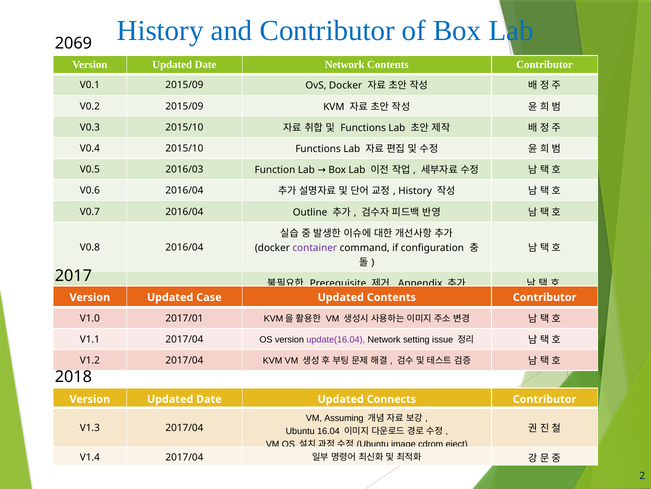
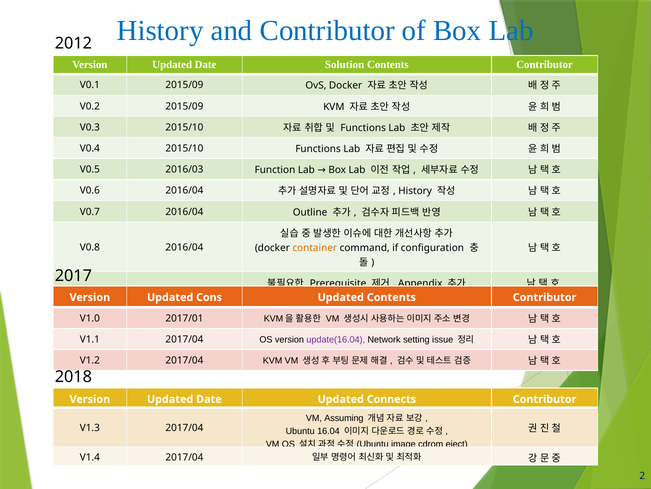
2069: 2069 -> 2012
Date Network: Network -> Solution
container colour: purple -> orange
Case: Case -> Cons
